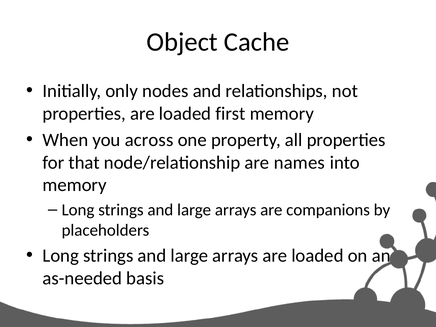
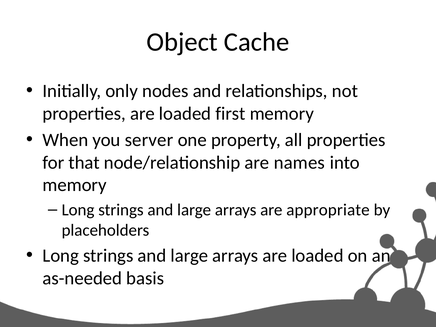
across: across -> server
companions: companions -> appropriate
